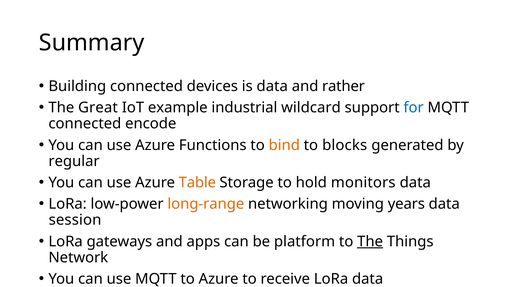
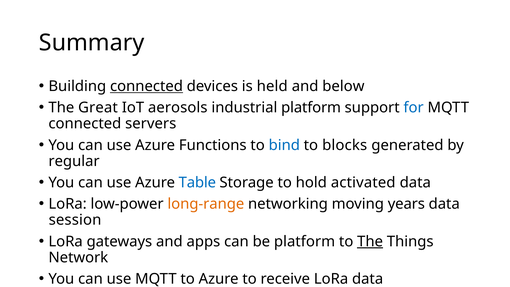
connected at (146, 86) underline: none -> present
is data: data -> held
rather: rather -> below
example: example -> aerosols
industrial wildcard: wildcard -> platform
encode: encode -> servers
bind colour: orange -> blue
Table colour: orange -> blue
monitors: monitors -> activated
